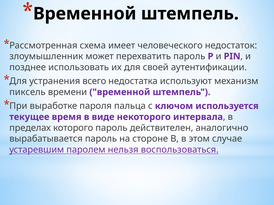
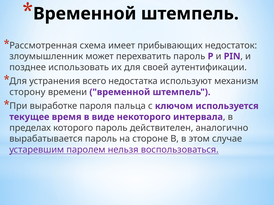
человеческого: человеческого -> прибывающих
пиксель: пиксель -> сторону
